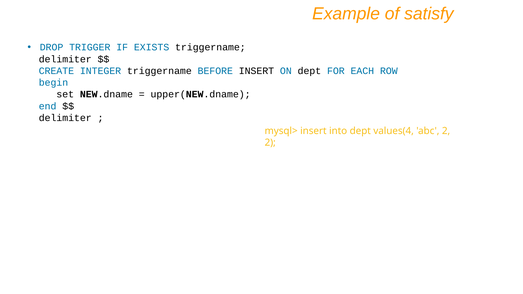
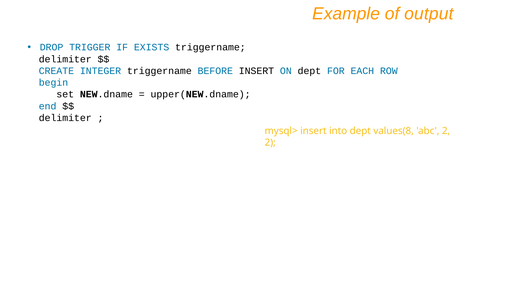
satisfy: satisfy -> output
values(4: values(4 -> values(8
